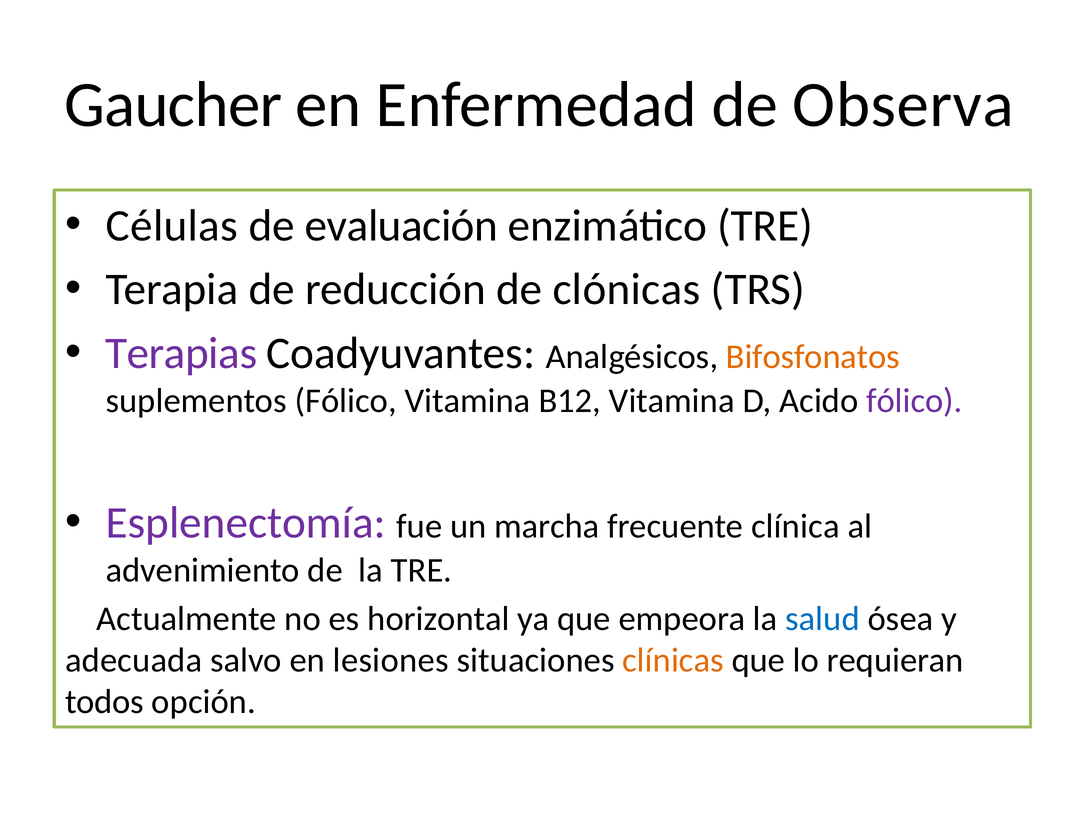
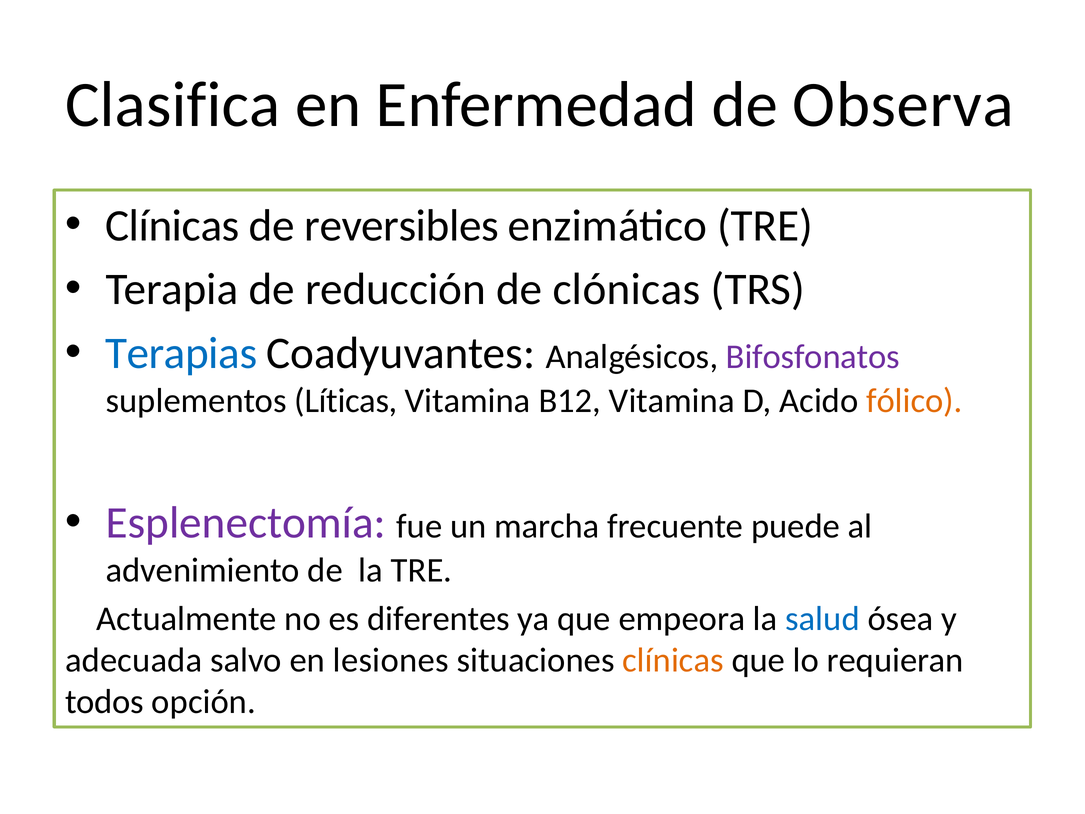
Gaucher: Gaucher -> Clasifica
Células at (172, 226): Células -> Clínicas
evaluación: evaluación -> reversibles
Terapias colour: purple -> blue
Bifosfonatos colour: orange -> purple
suplementos Fólico: Fólico -> Líticas
fólico at (914, 401) colour: purple -> orange
clínica: clínica -> puede
horizontal: horizontal -> diferentes
